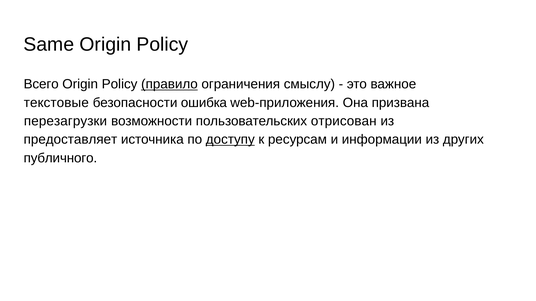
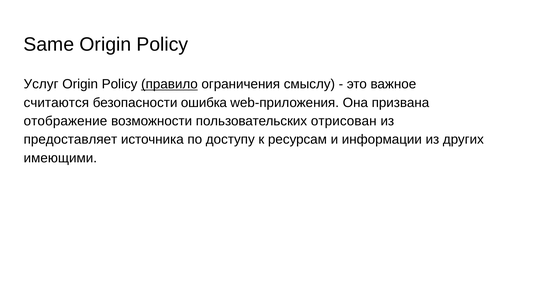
Всего: Всего -> Услуг
текстовые: текстовые -> считаются
перезагрузки: перезагрузки -> отображение
доступу underline: present -> none
публичного: публичного -> имеющими
